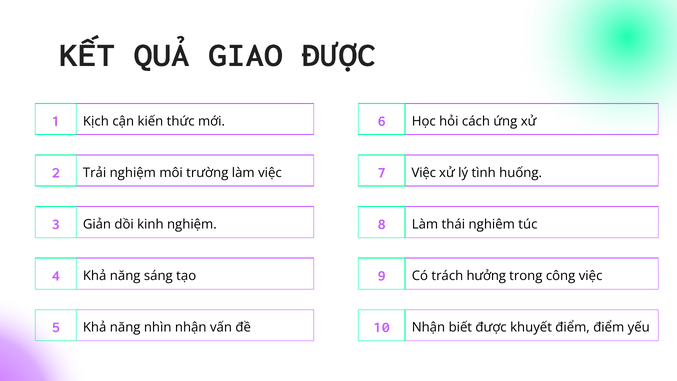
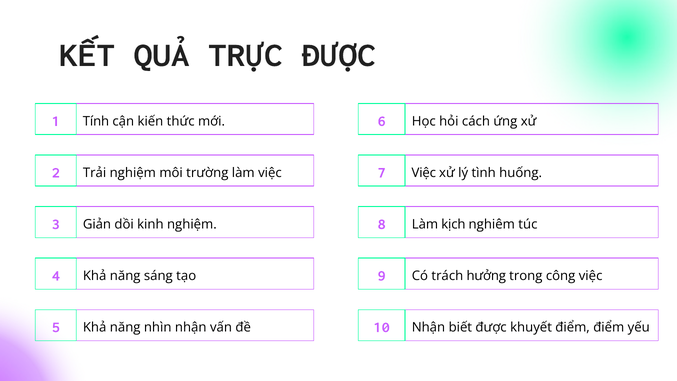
GIAO: GIAO -> TRỰC
Kịch: Kịch -> Tính
thái: thái -> kịch
